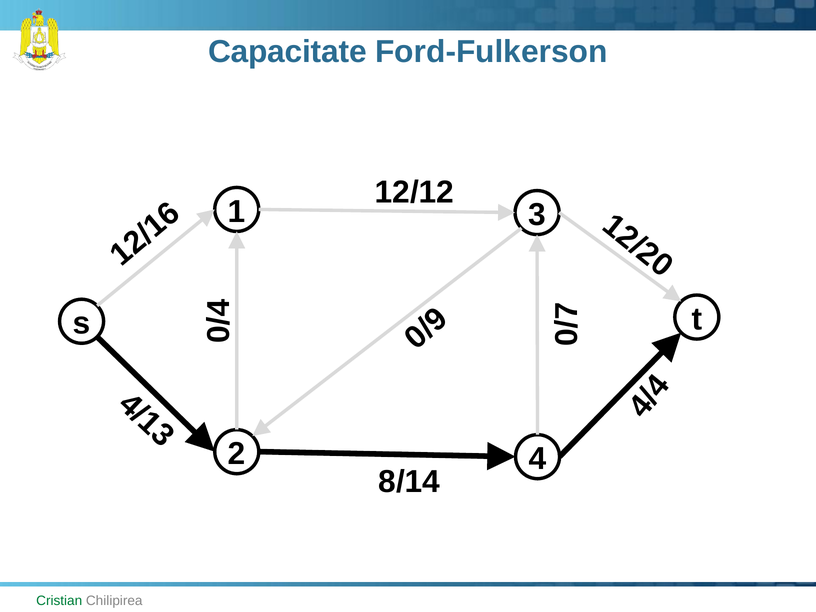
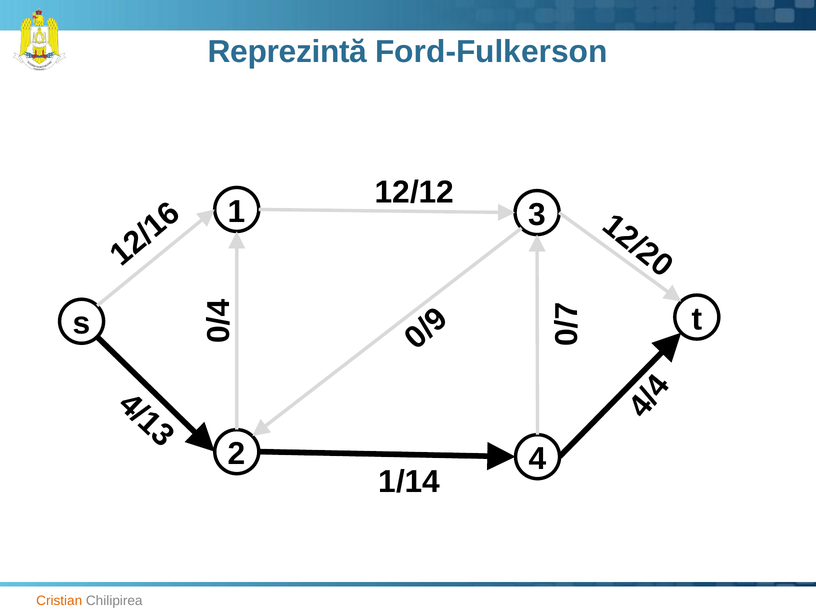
Capacitate: Capacitate -> Reprezintă
8/14: 8/14 -> 1/14
Cristian colour: green -> orange
